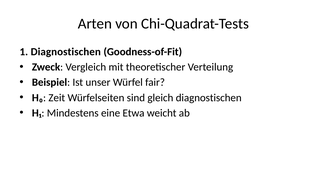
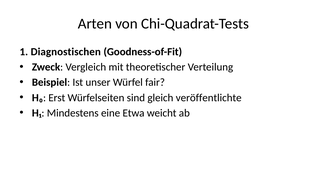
Zeit: Zeit -> Erst
gleich diagnostischen: diagnostischen -> veröffentlichte
